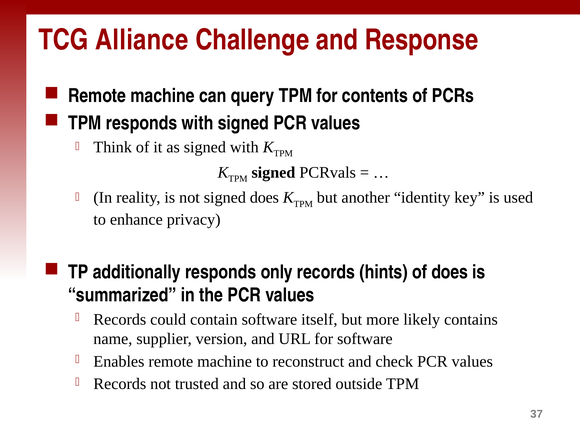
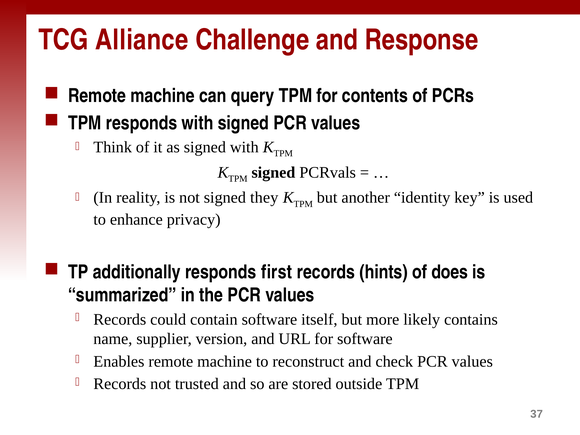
signed does: does -> they
only: only -> first
